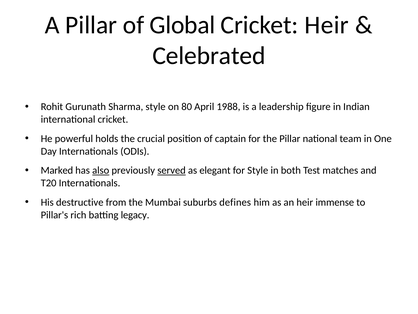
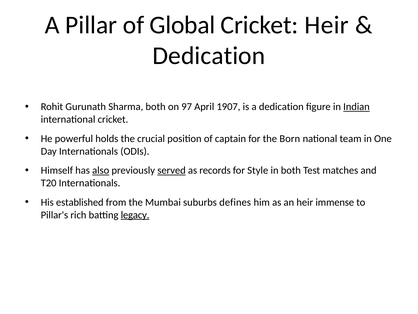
Celebrated at (209, 56): Celebrated -> Dedication
Sharma style: style -> both
80: 80 -> 97
1988: 1988 -> 1907
a leadership: leadership -> dedication
Indian underline: none -> present
the Pillar: Pillar -> Born
Marked: Marked -> Himself
elegant: elegant -> records
destructive: destructive -> established
legacy underline: none -> present
